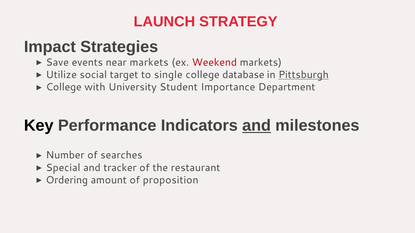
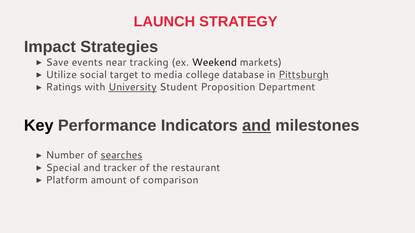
near markets: markets -> tracking
Weekend colour: red -> black
single: single -> media
College at (64, 87): College -> Ratings
University underline: none -> present
Importance: Importance -> Proposition
searches underline: none -> present
Ordering: Ordering -> Platform
proposition: proposition -> comparison
